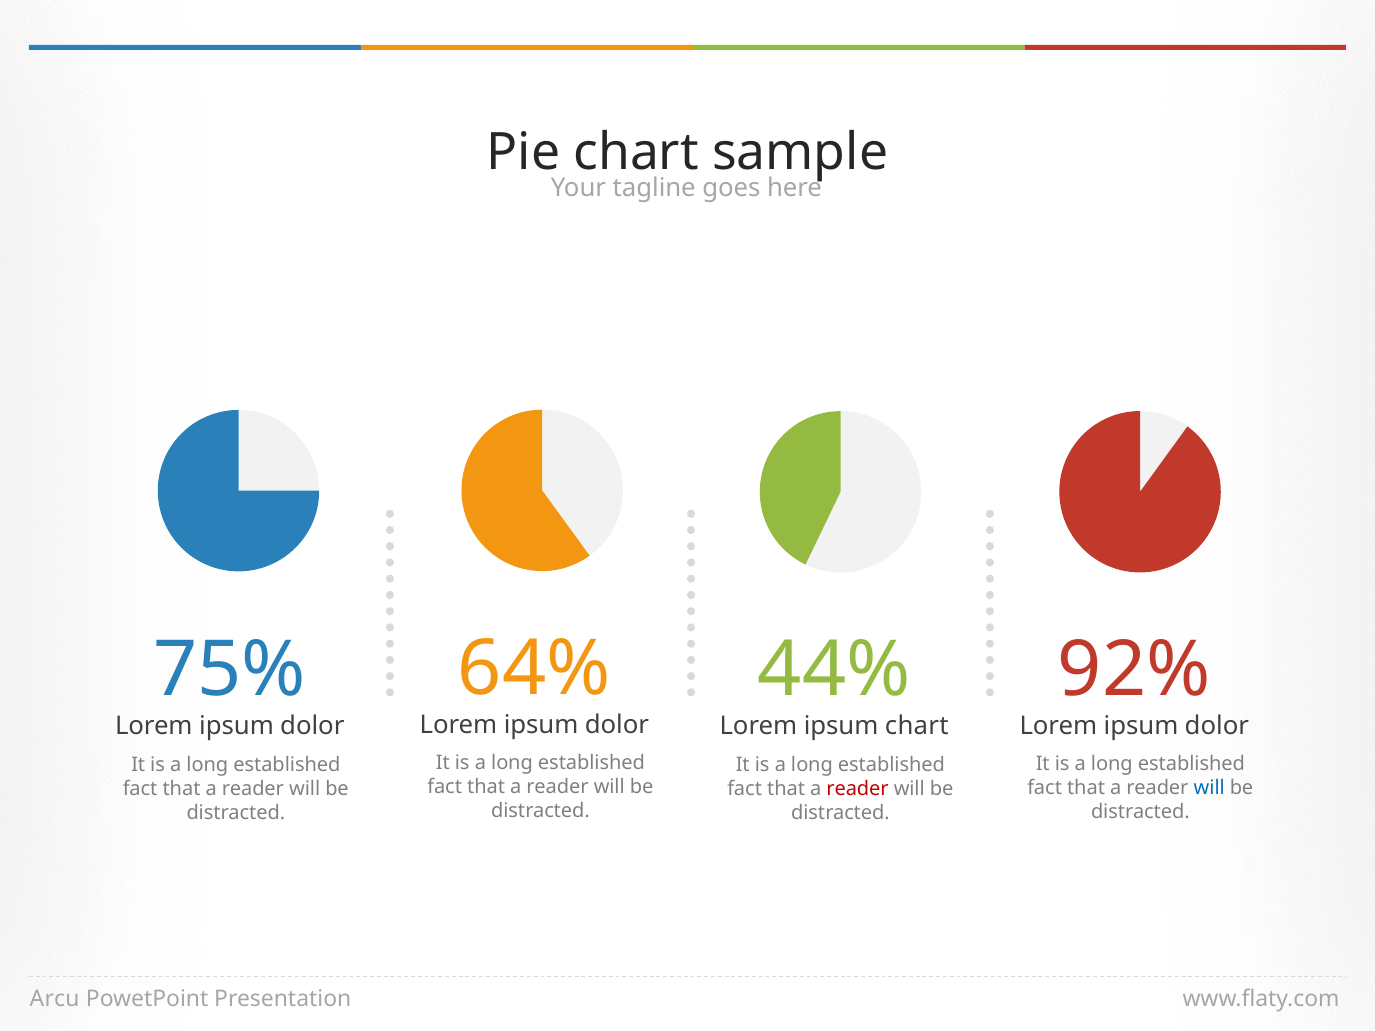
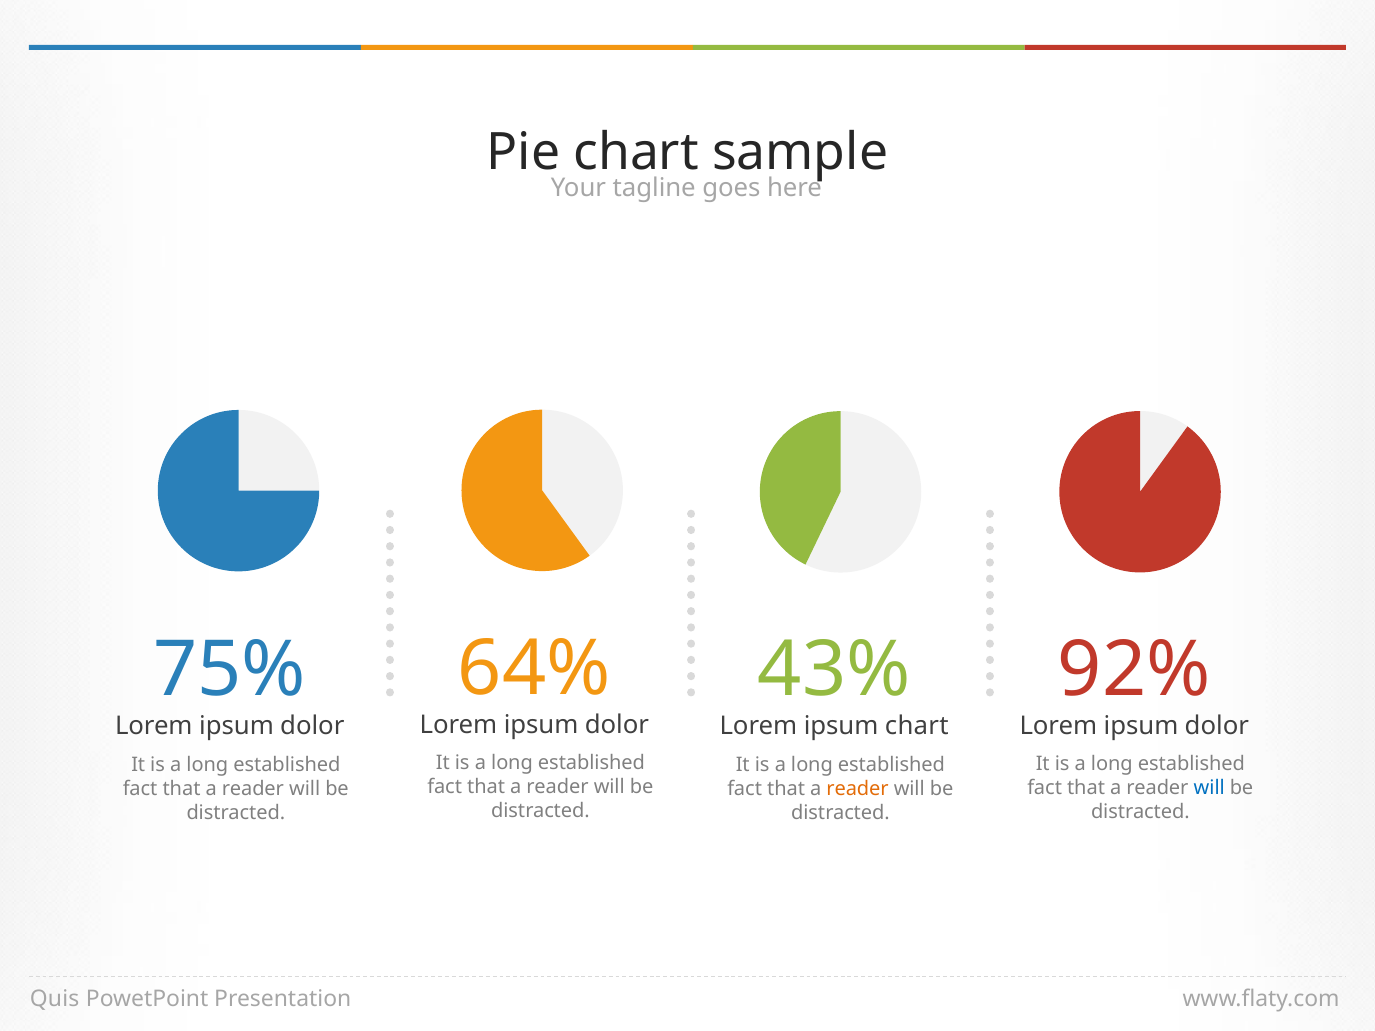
44%: 44% -> 43%
reader at (858, 789) colour: red -> orange
Arcu: Arcu -> Quis
